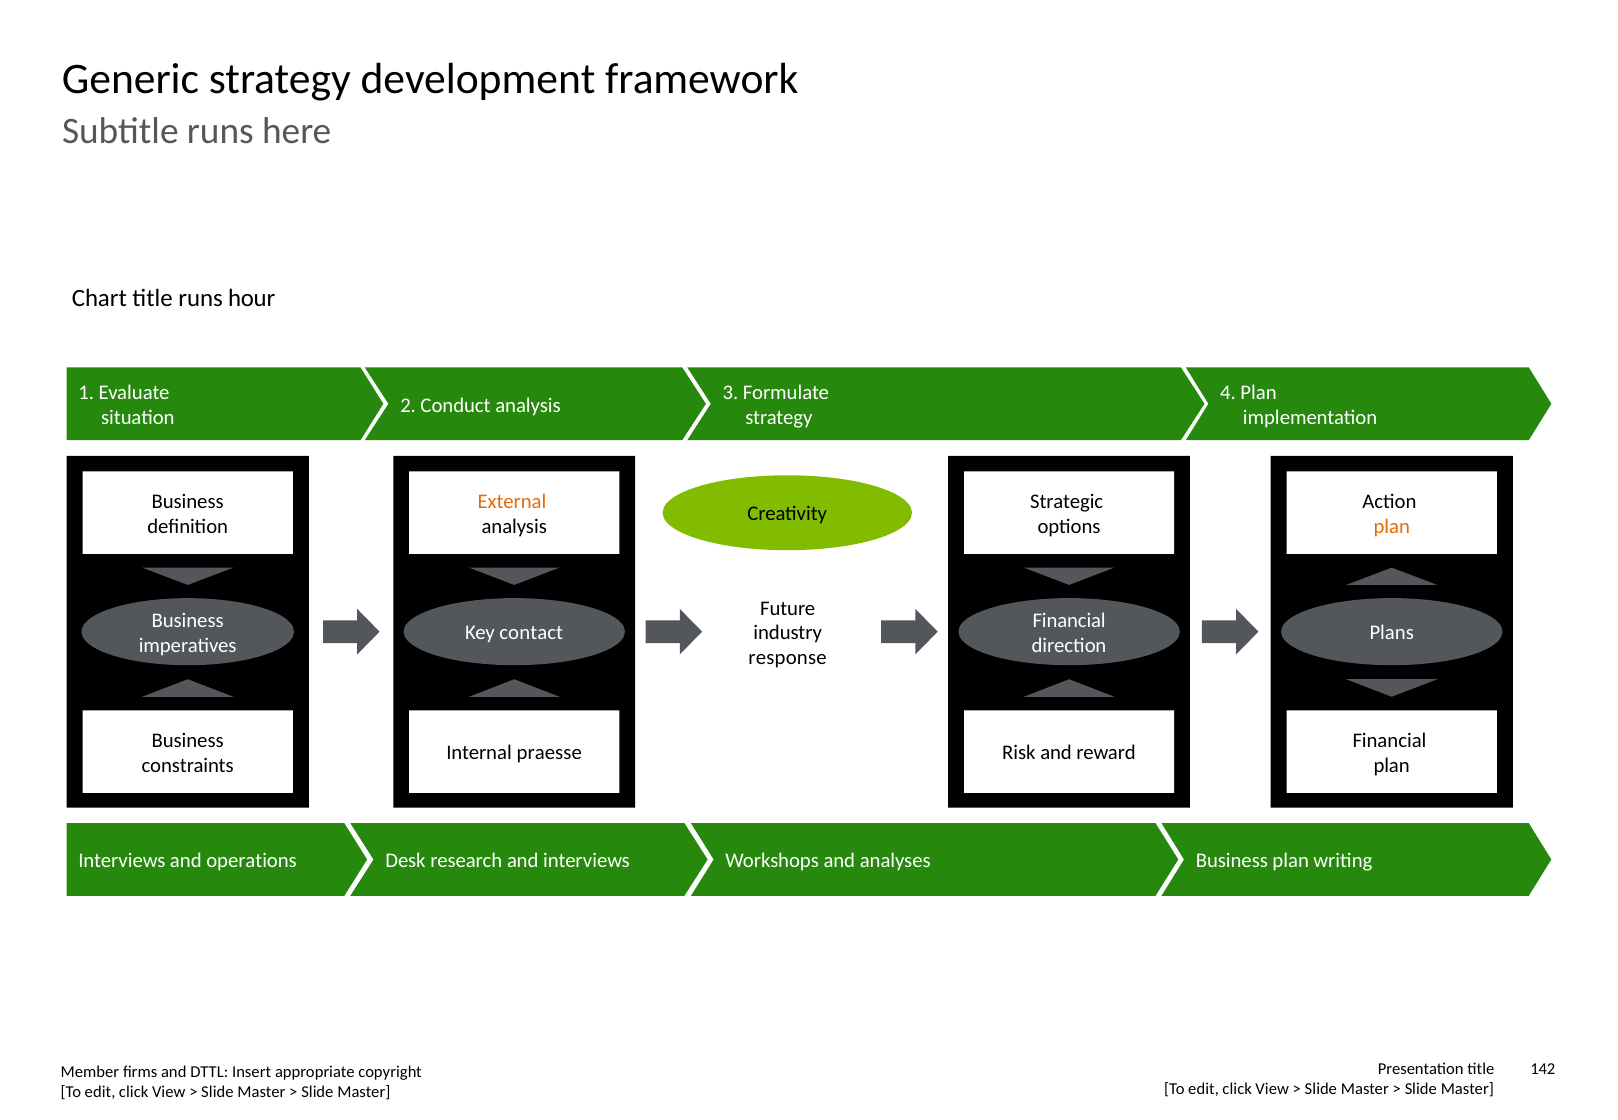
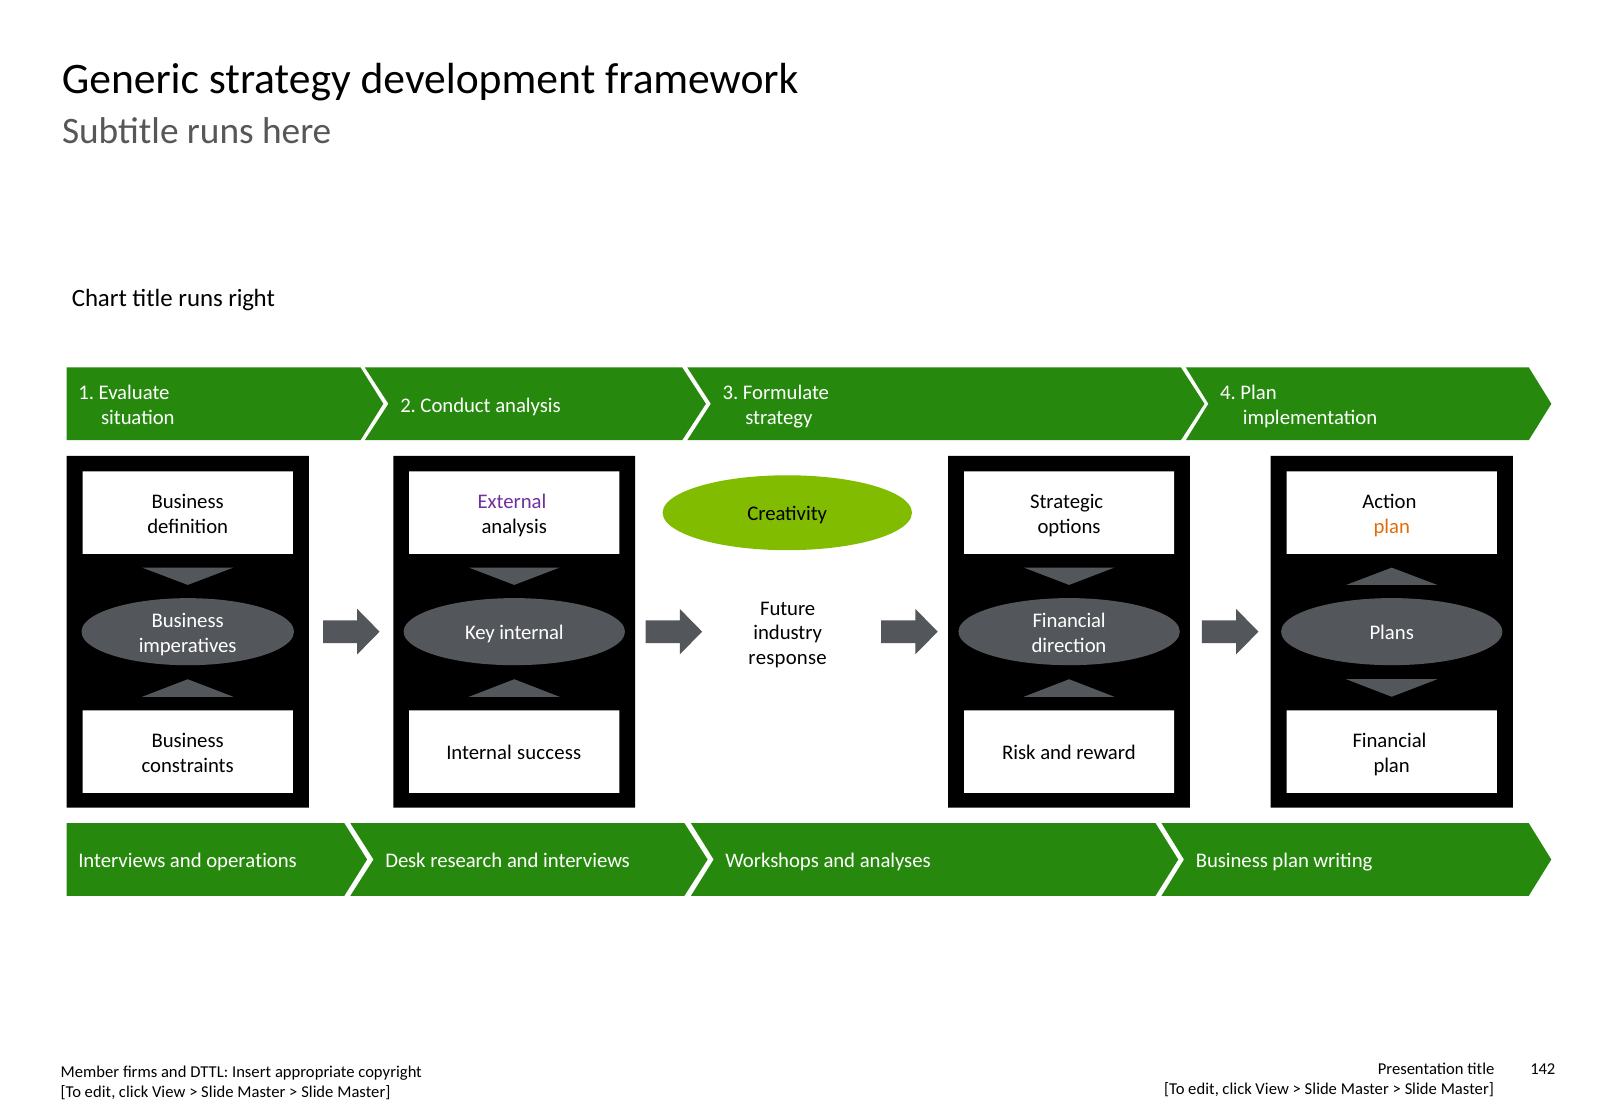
hour: hour -> right
External colour: orange -> purple
Key contact: contact -> internal
praesse: praesse -> success
